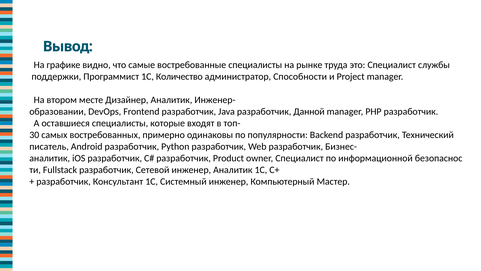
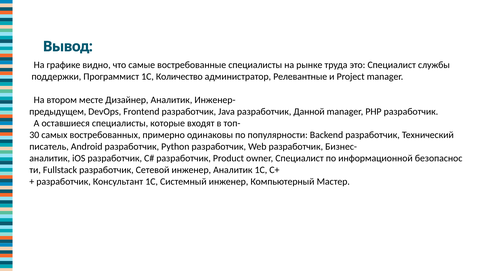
Способности: Способности -> Релевантные
образовании: образовании -> предыдущем
